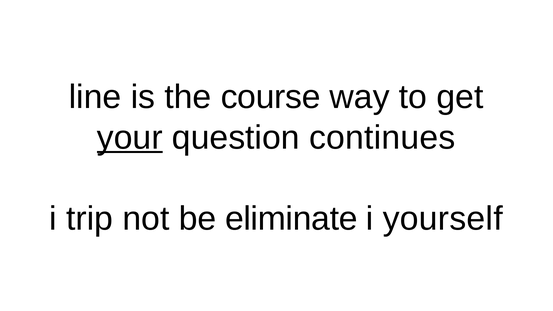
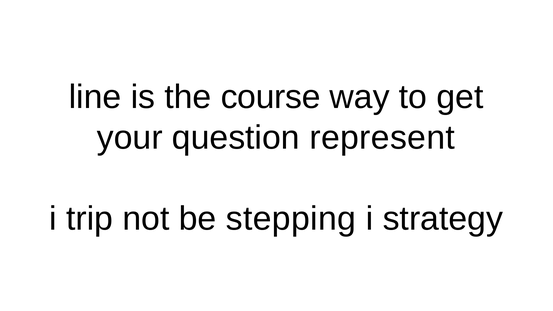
your underline: present -> none
continues: continues -> represent
eliminate: eliminate -> stepping
yourself: yourself -> strategy
